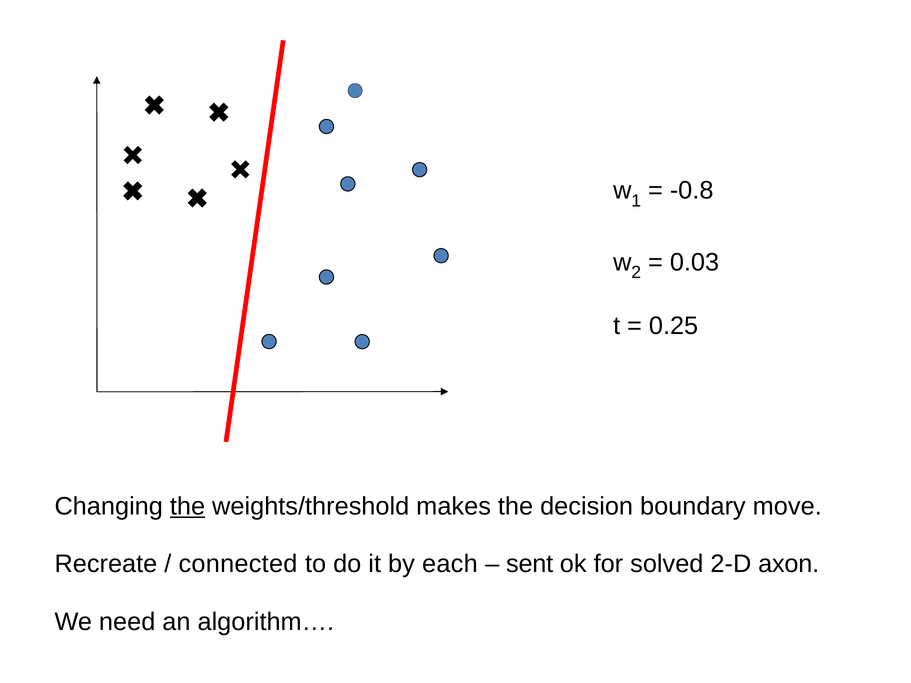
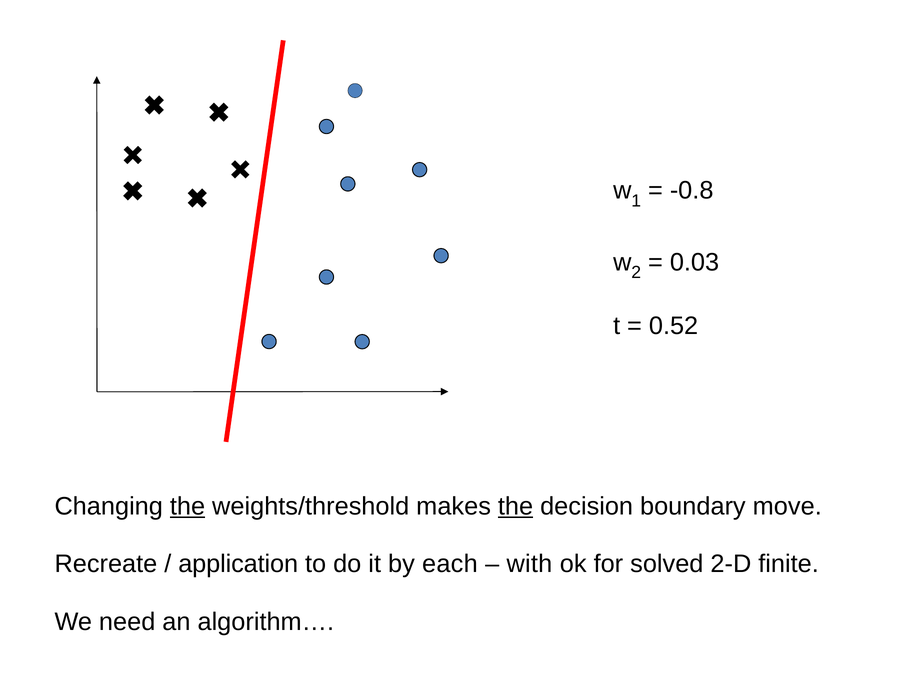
0.25: 0.25 -> 0.52
the at (516, 507) underline: none -> present
connected: connected -> application
sent: sent -> with
axon: axon -> finite
